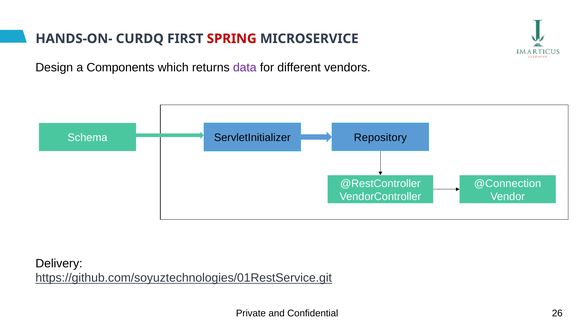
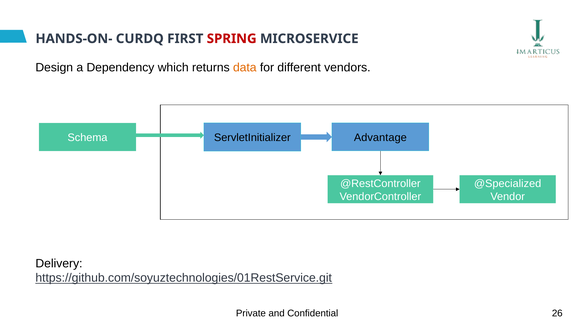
Components: Components -> Dependency
data colour: purple -> orange
Repository: Repository -> Advantage
@Connection: @Connection -> @Specialized
